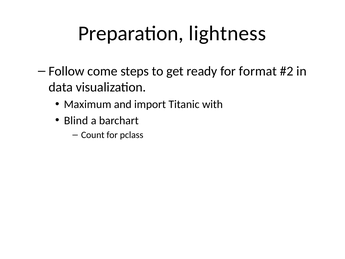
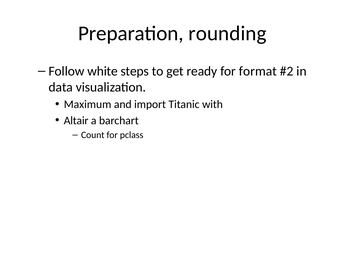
lightness: lightness -> rounding
come: come -> white
Blind: Blind -> Altair
